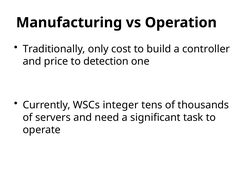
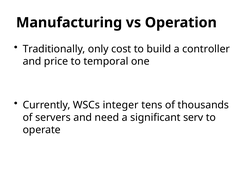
detection: detection -> temporal
task: task -> serv
